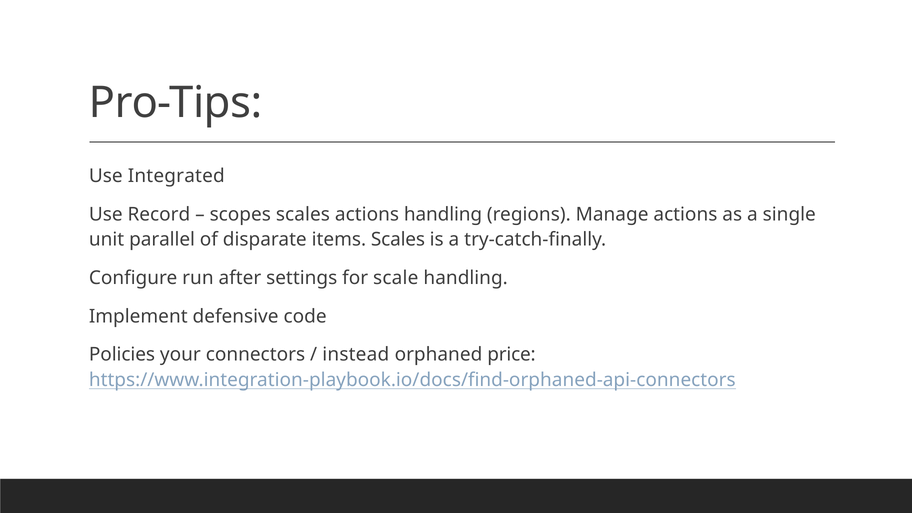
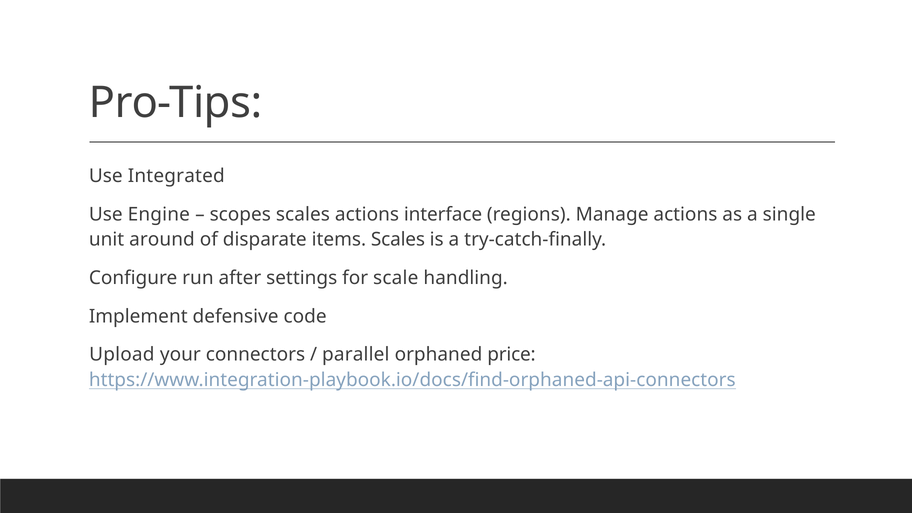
Record: Record -> Engine
actions handling: handling -> interface
parallel: parallel -> around
Policies: Policies -> Upload
instead: instead -> parallel
